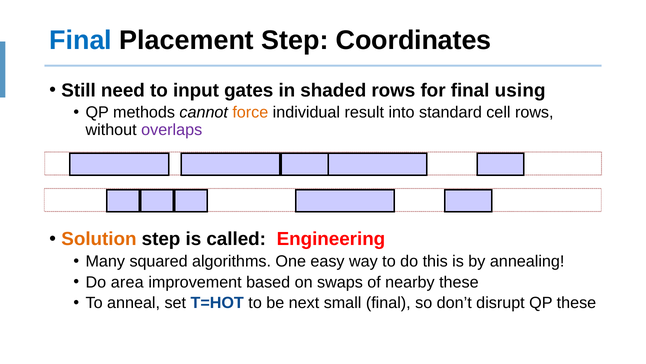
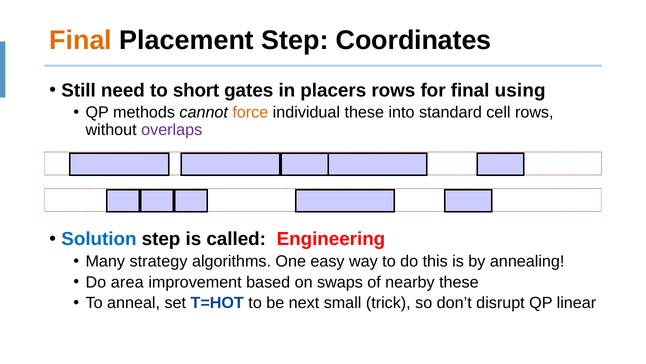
Final at (81, 40) colour: blue -> orange
input: input -> short
shaded: shaded -> placers
individual result: result -> these
Solution colour: orange -> blue
squared: squared -> strategy
small final: final -> trick
QP these: these -> linear
